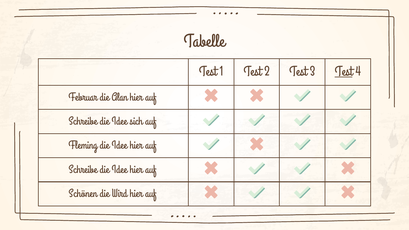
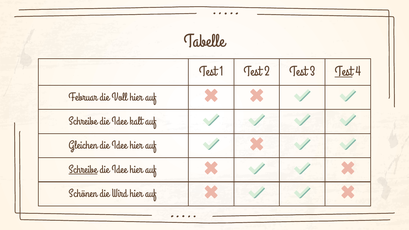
Alan: Alan -> Voll
sich: sich -> kalt
Fleming: Fleming -> Gleichen
Schreibe at (83, 169) underline: none -> present
